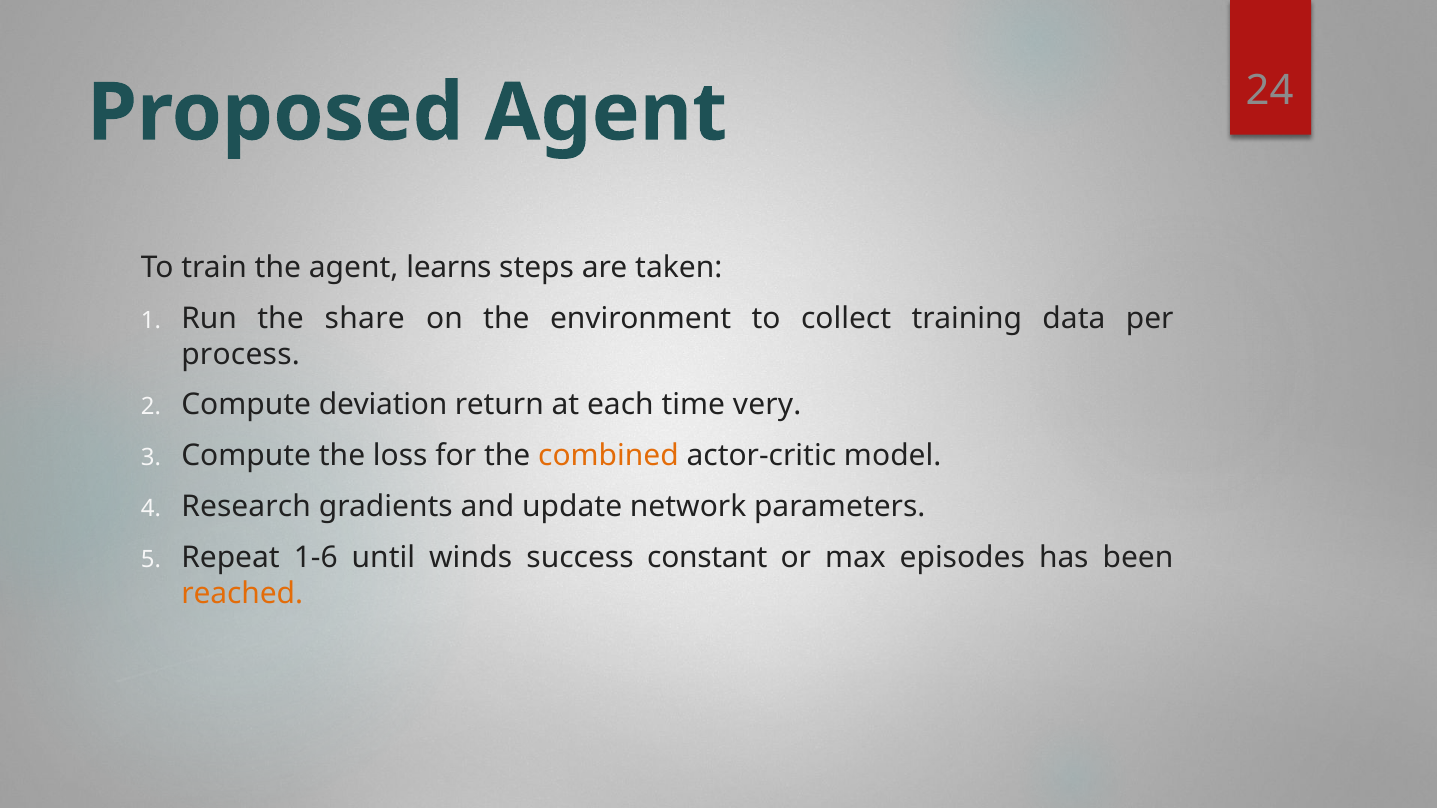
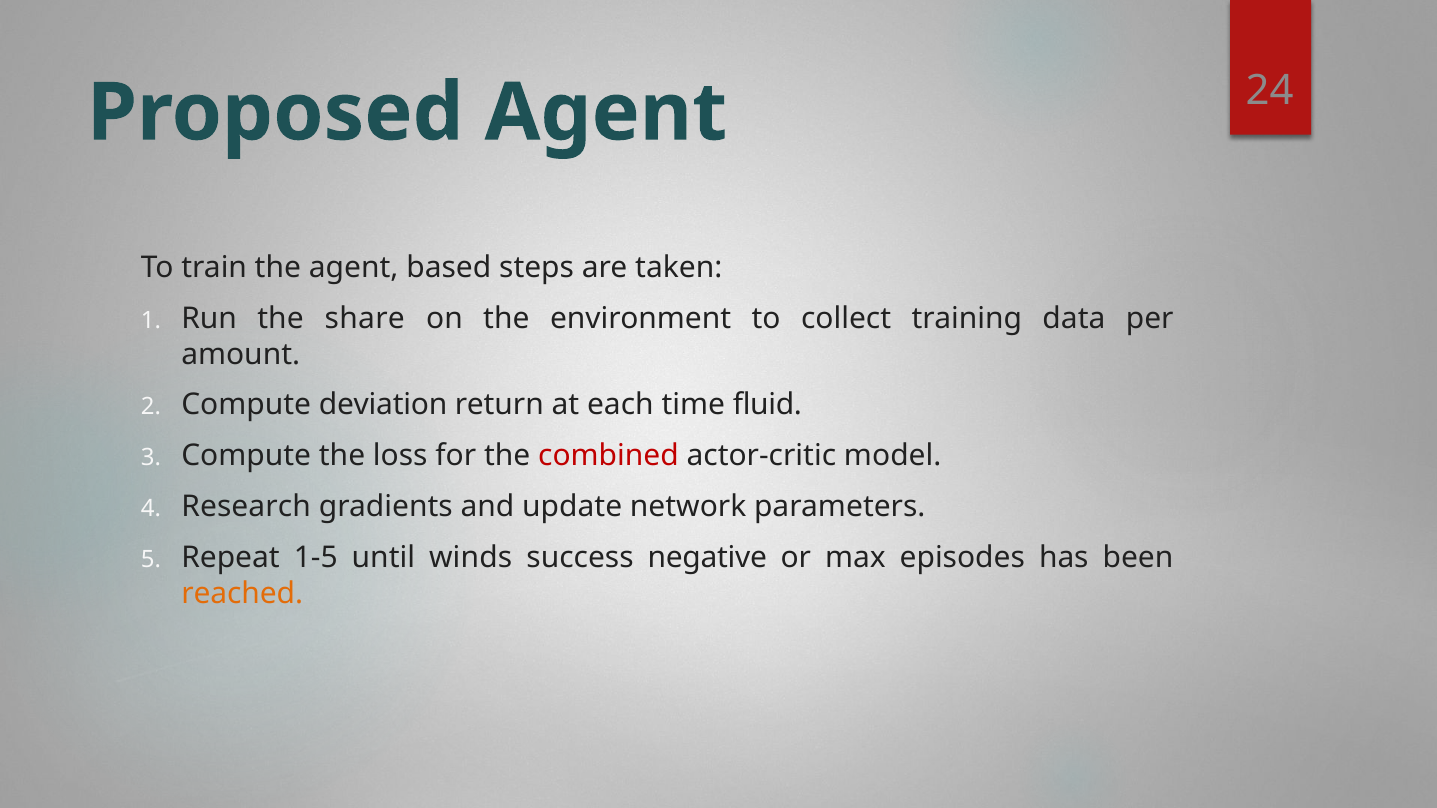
learns: learns -> based
process: process -> amount
very: very -> fluid
combined colour: orange -> red
1-6: 1-6 -> 1-5
constant: constant -> negative
